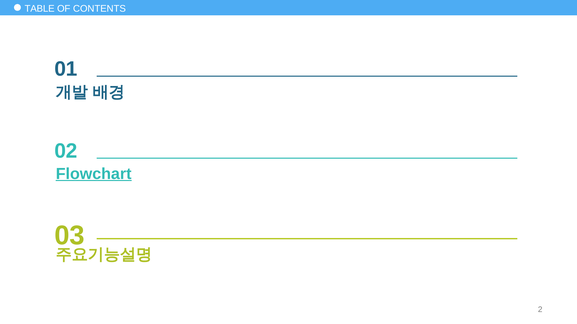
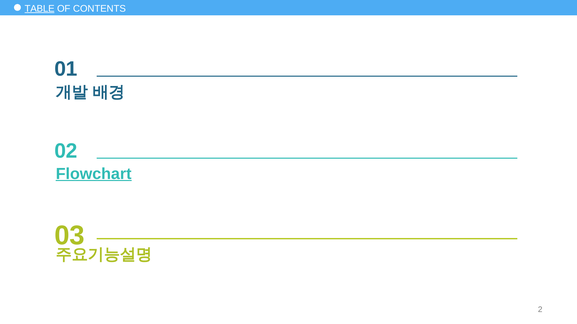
TABLE underline: none -> present
